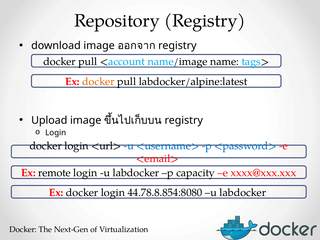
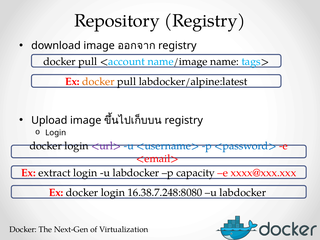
<url> colour: black -> purple
remote: remote -> extract
44.78.8.854:8080: 44.78.8.854:8080 -> 16.38.7.248:8080
